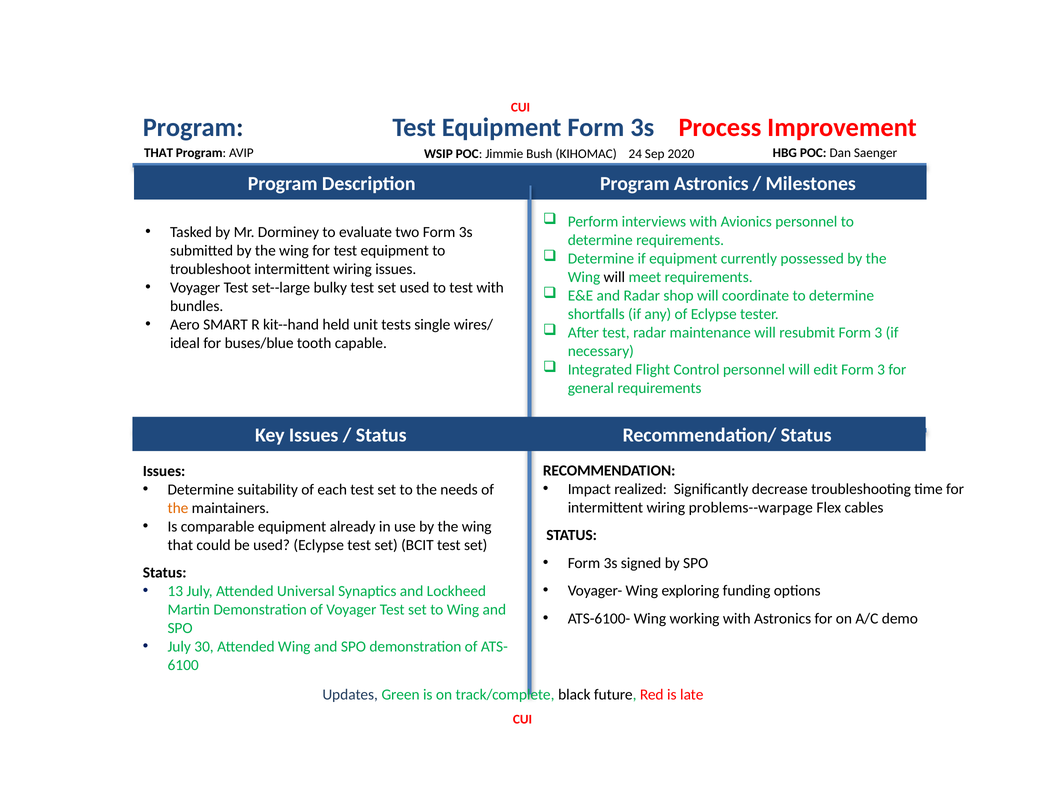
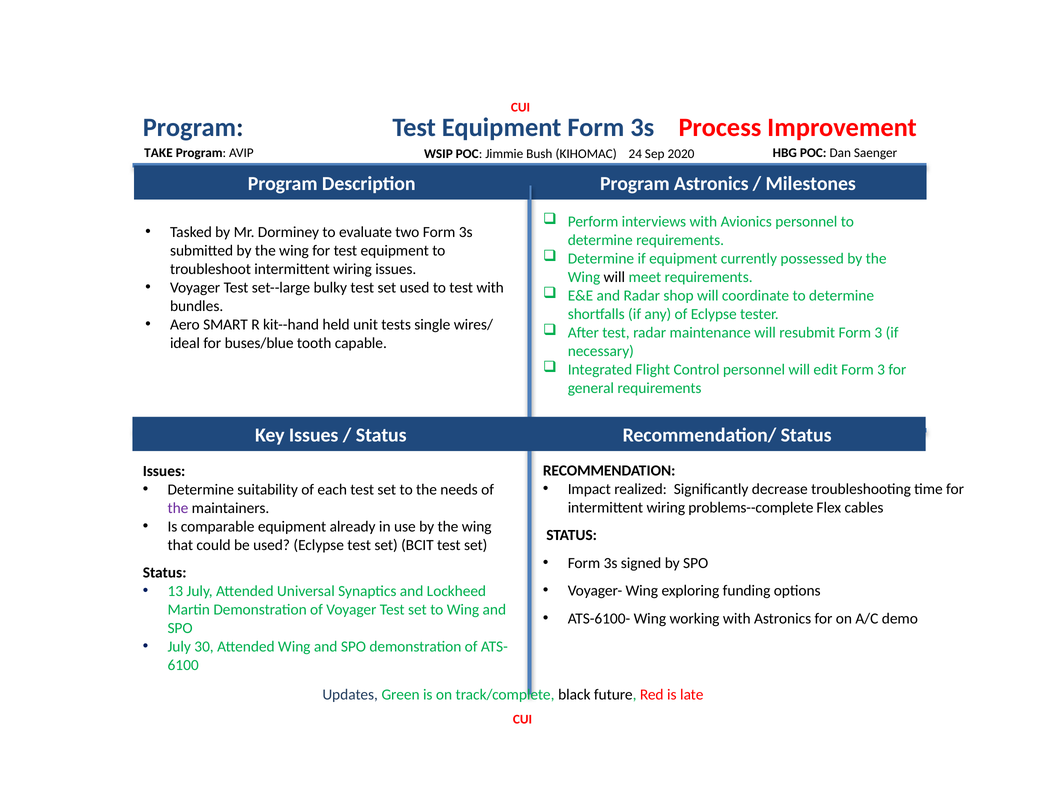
THAT at (159, 153): THAT -> TAKE
problems--warpage: problems--warpage -> problems--complete
the at (178, 508) colour: orange -> purple
